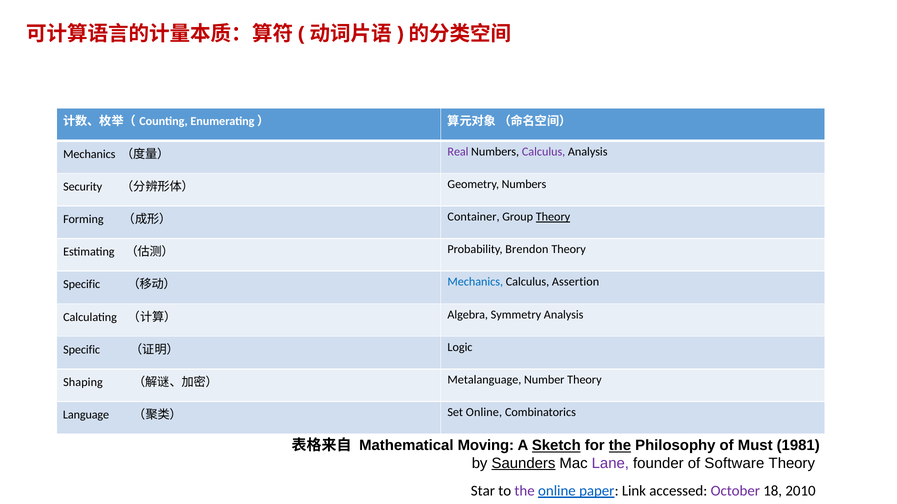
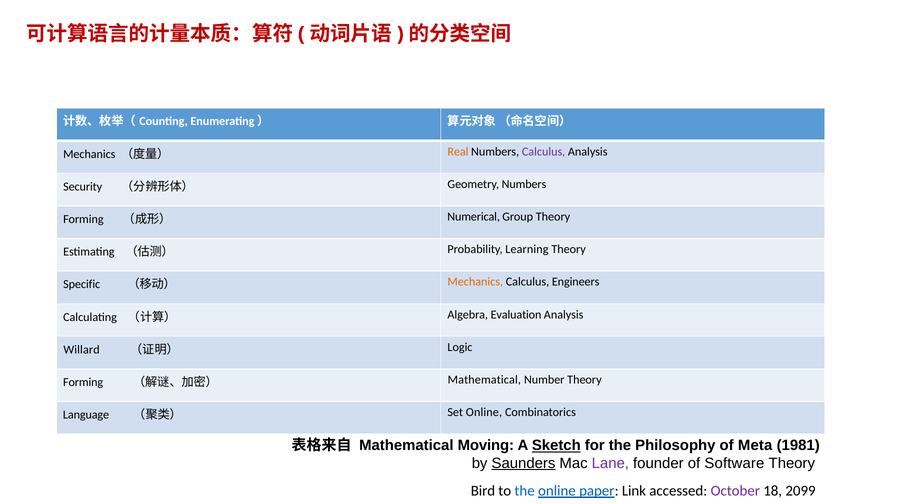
Real colour: purple -> orange
Container: Container -> Numerical
Theory at (553, 217) underline: present -> none
Brendon: Brendon -> Learning
Mechanics at (475, 282) colour: blue -> orange
Assertion: Assertion -> Engineers
Symmetry: Symmetry -> Evaluation
Specific at (82, 350): Specific -> Willard
Shaping at (83, 383): Shaping -> Forming
Metalanguage at (484, 380): Metalanguage -> Mathematical
the at (620, 446) underline: present -> none
Must: Must -> Meta
Star: Star -> Bird
the at (525, 491) colour: purple -> blue
2010: 2010 -> 2099
